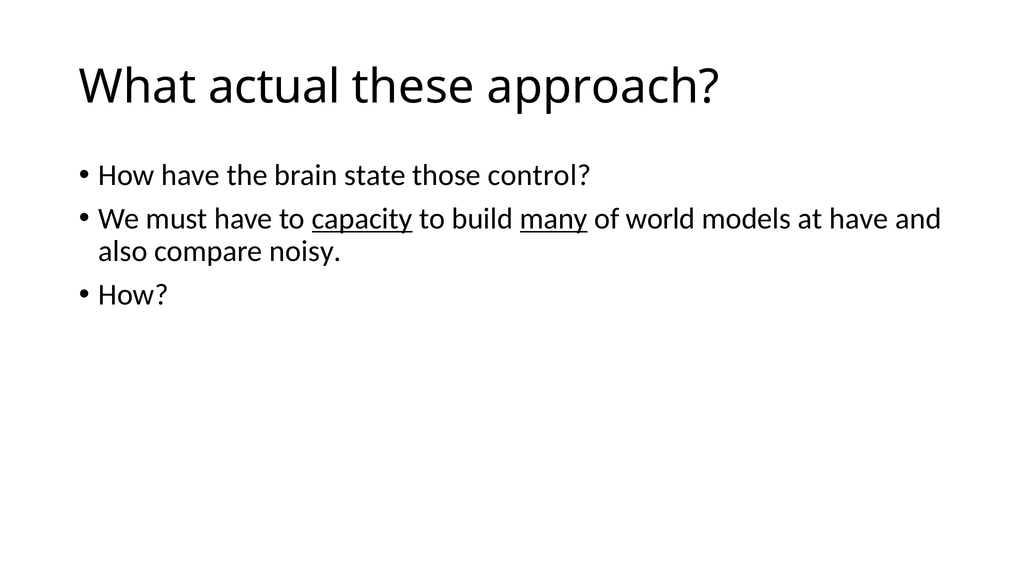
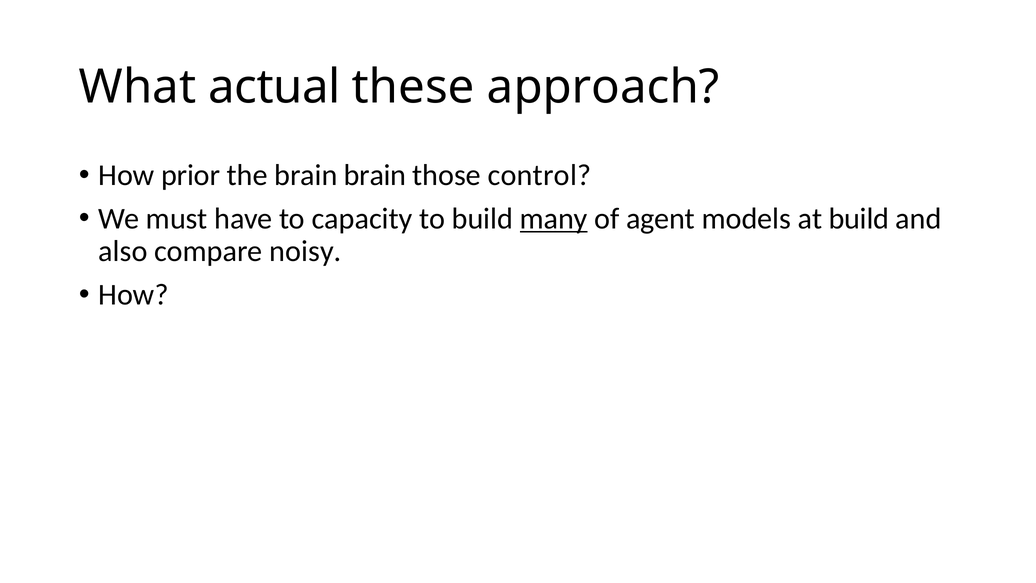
How have: have -> prior
brain state: state -> brain
capacity underline: present -> none
world: world -> agent
at have: have -> build
